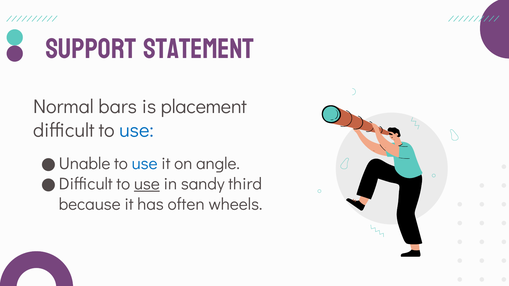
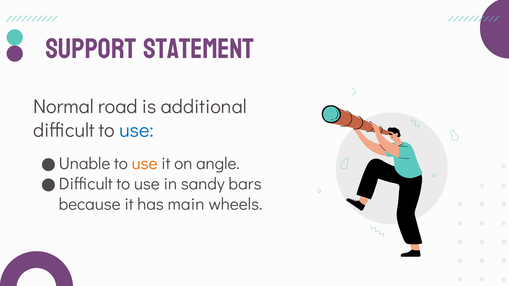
bars: bars -> road
placement: placement -> additional
use at (145, 164) colour: blue -> orange
use at (147, 184) underline: present -> none
third: third -> bars
often: often -> main
